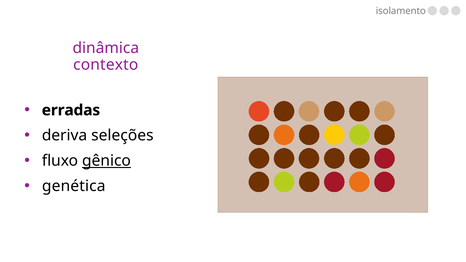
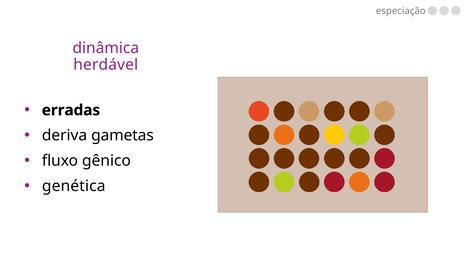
isolamento: isolamento -> especiação
contexto: contexto -> herdável
seleções: seleções -> gametas
gênico underline: present -> none
